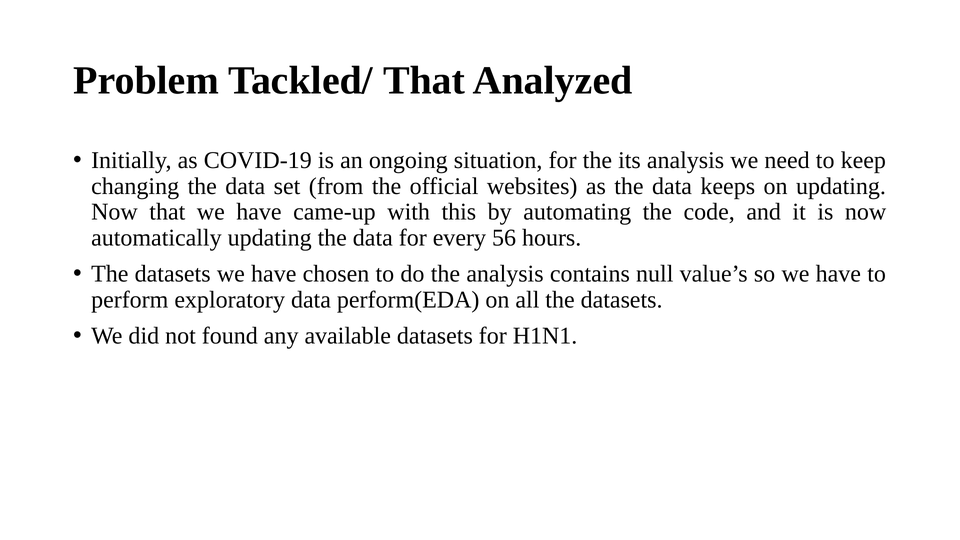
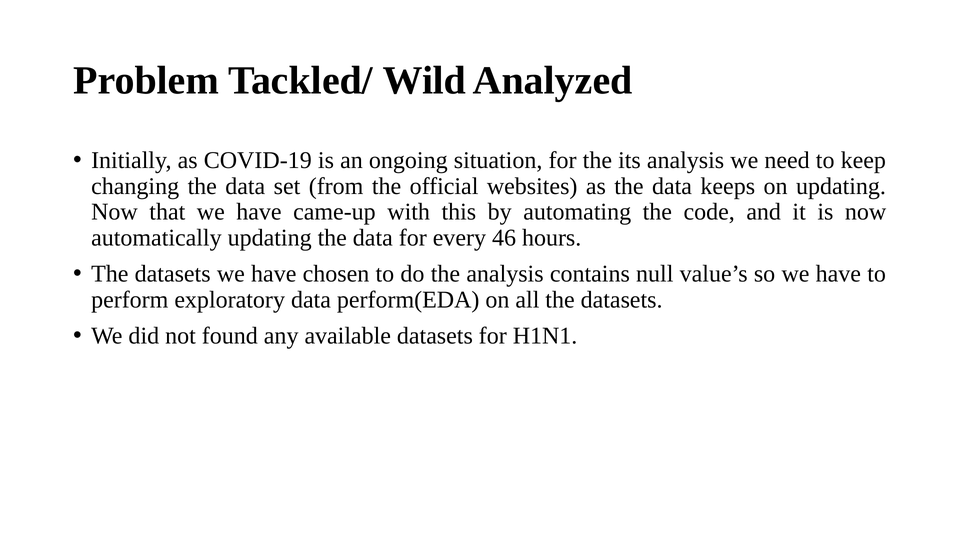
Tackled/ That: That -> Wild
56: 56 -> 46
